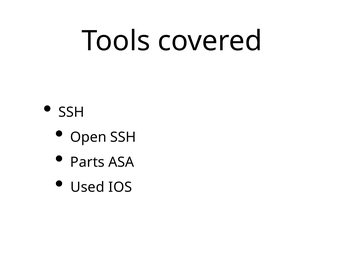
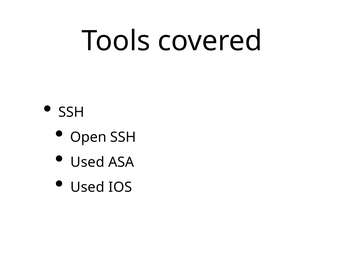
Parts at (87, 162): Parts -> Used
